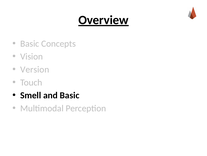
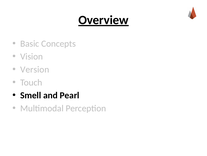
and Basic: Basic -> Pearl
